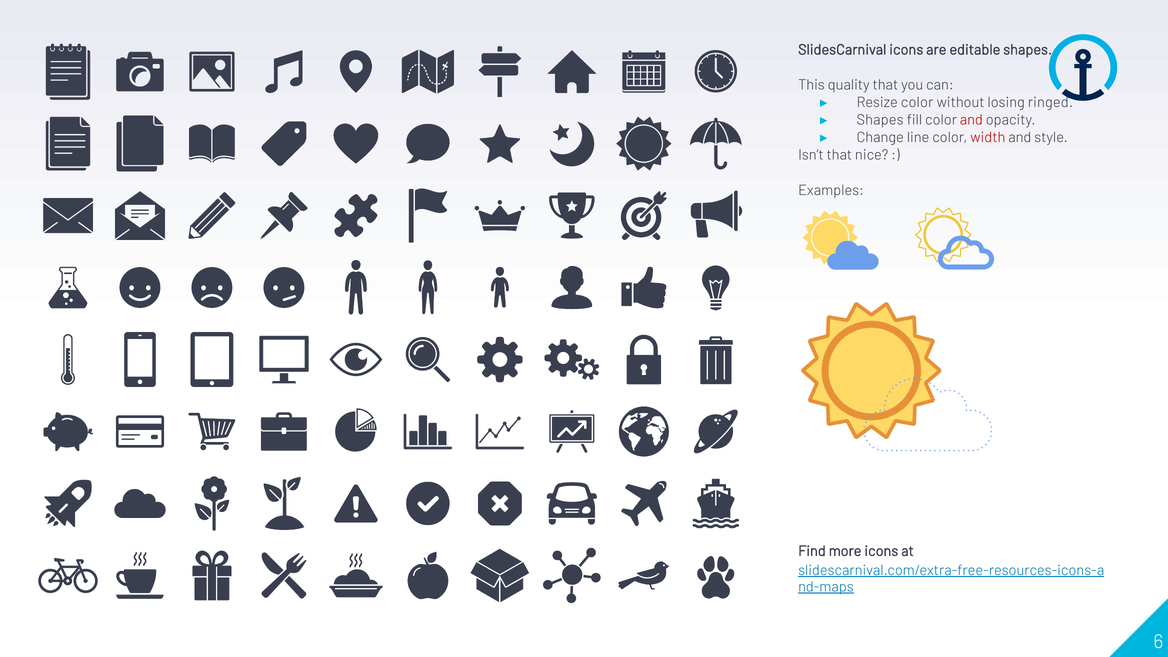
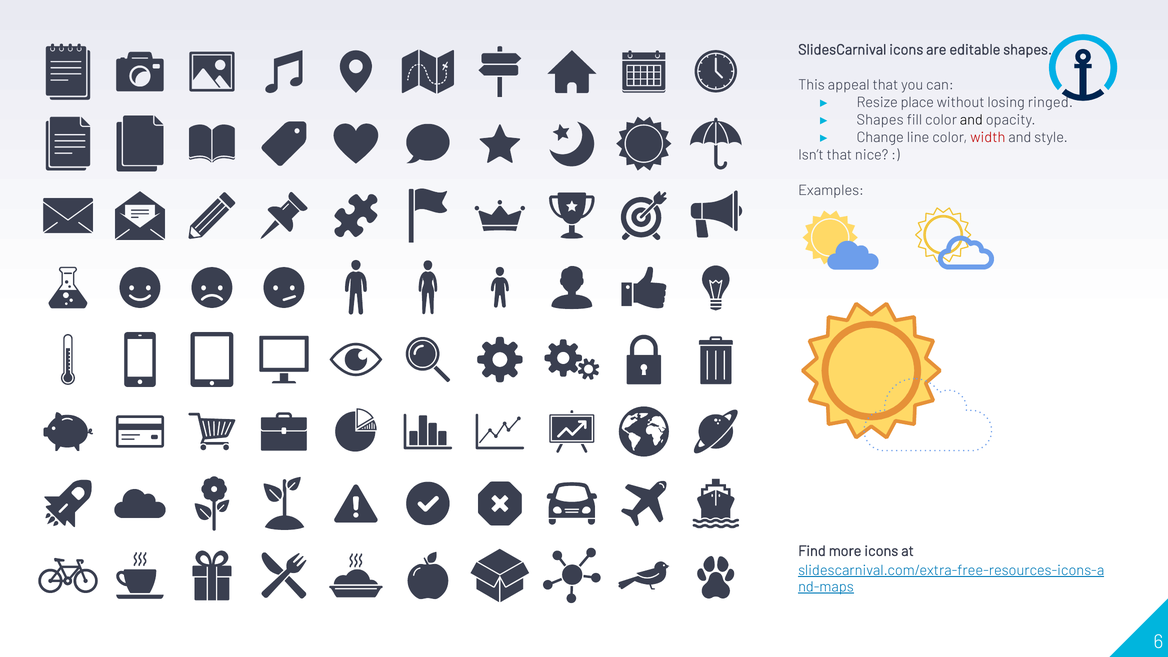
quality: quality -> appeal
Resize color: color -> place
and at (971, 120) colour: red -> black
